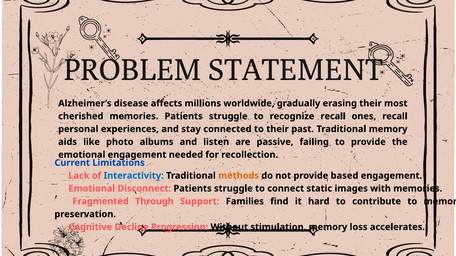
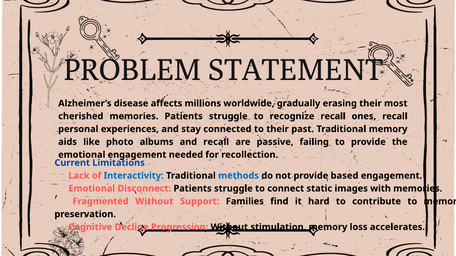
and listen: listen -> recall
methods colour: orange -> blue
Fragmented Through: Through -> Without
